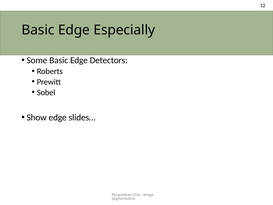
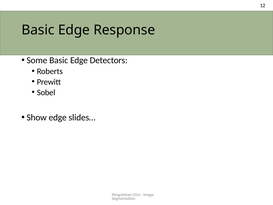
Especially: Especially -> Response
